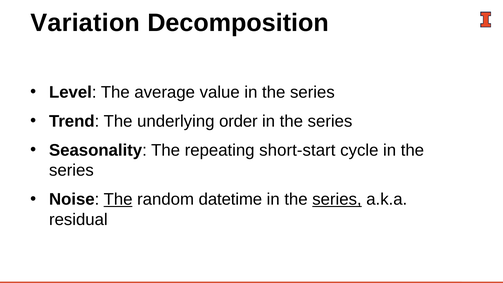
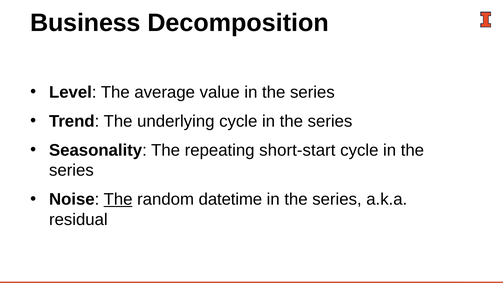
Variation: Variation -> Business
underlying order: order -> cycle
series at (337, 199) underline: present -> none
